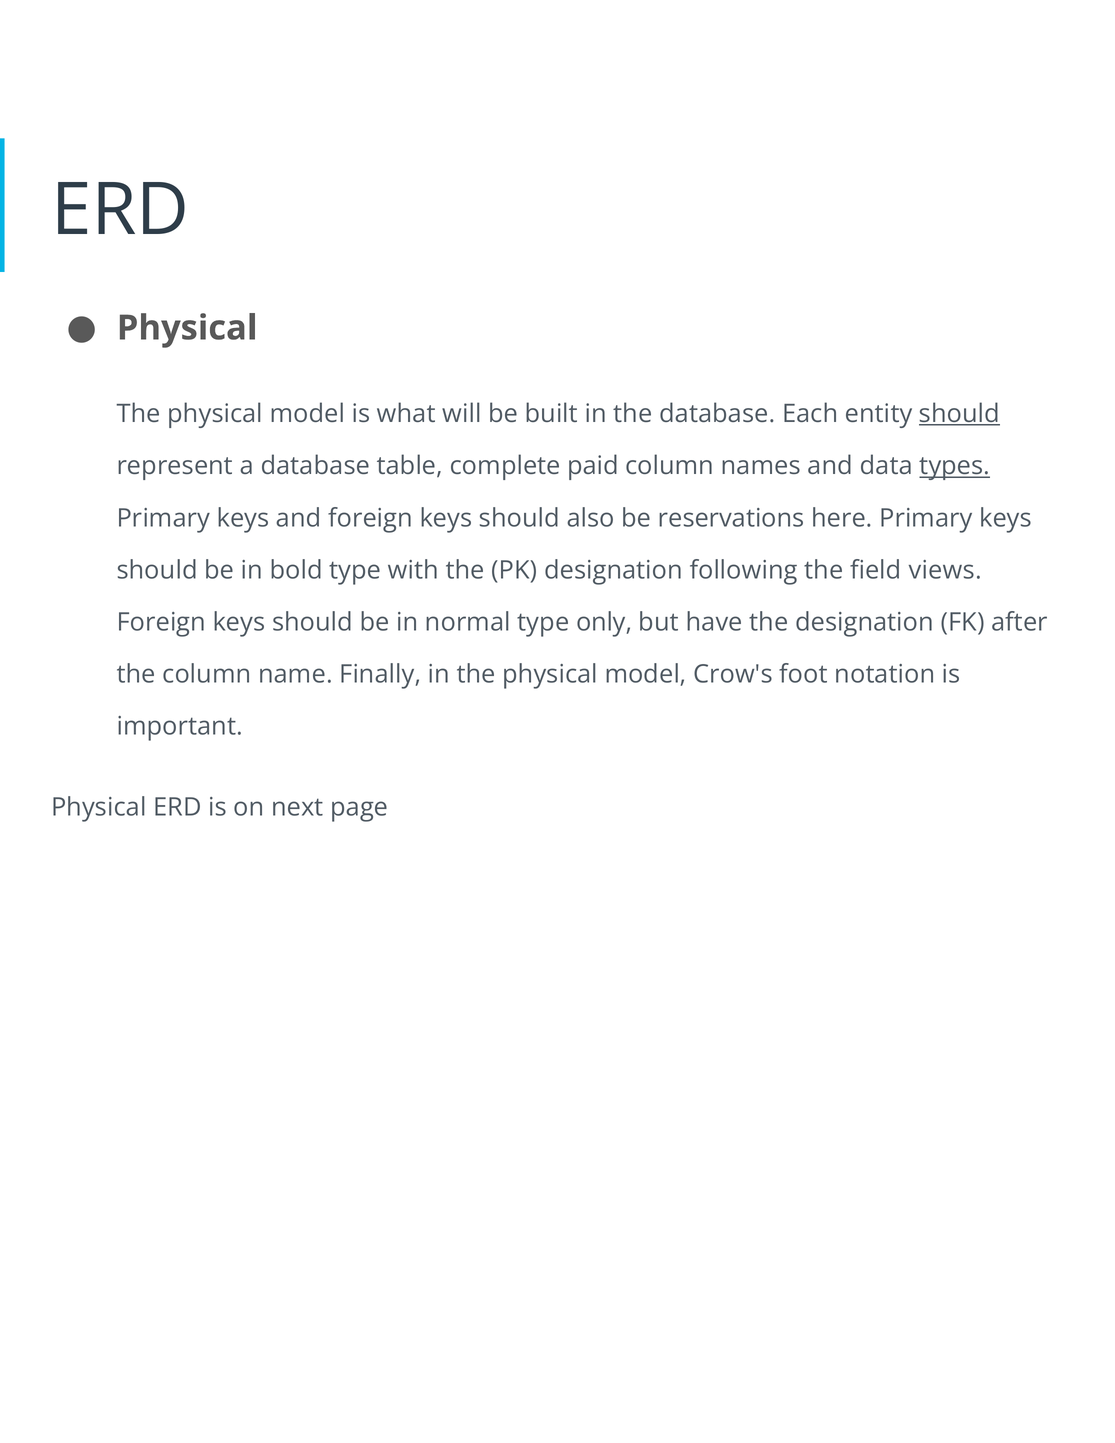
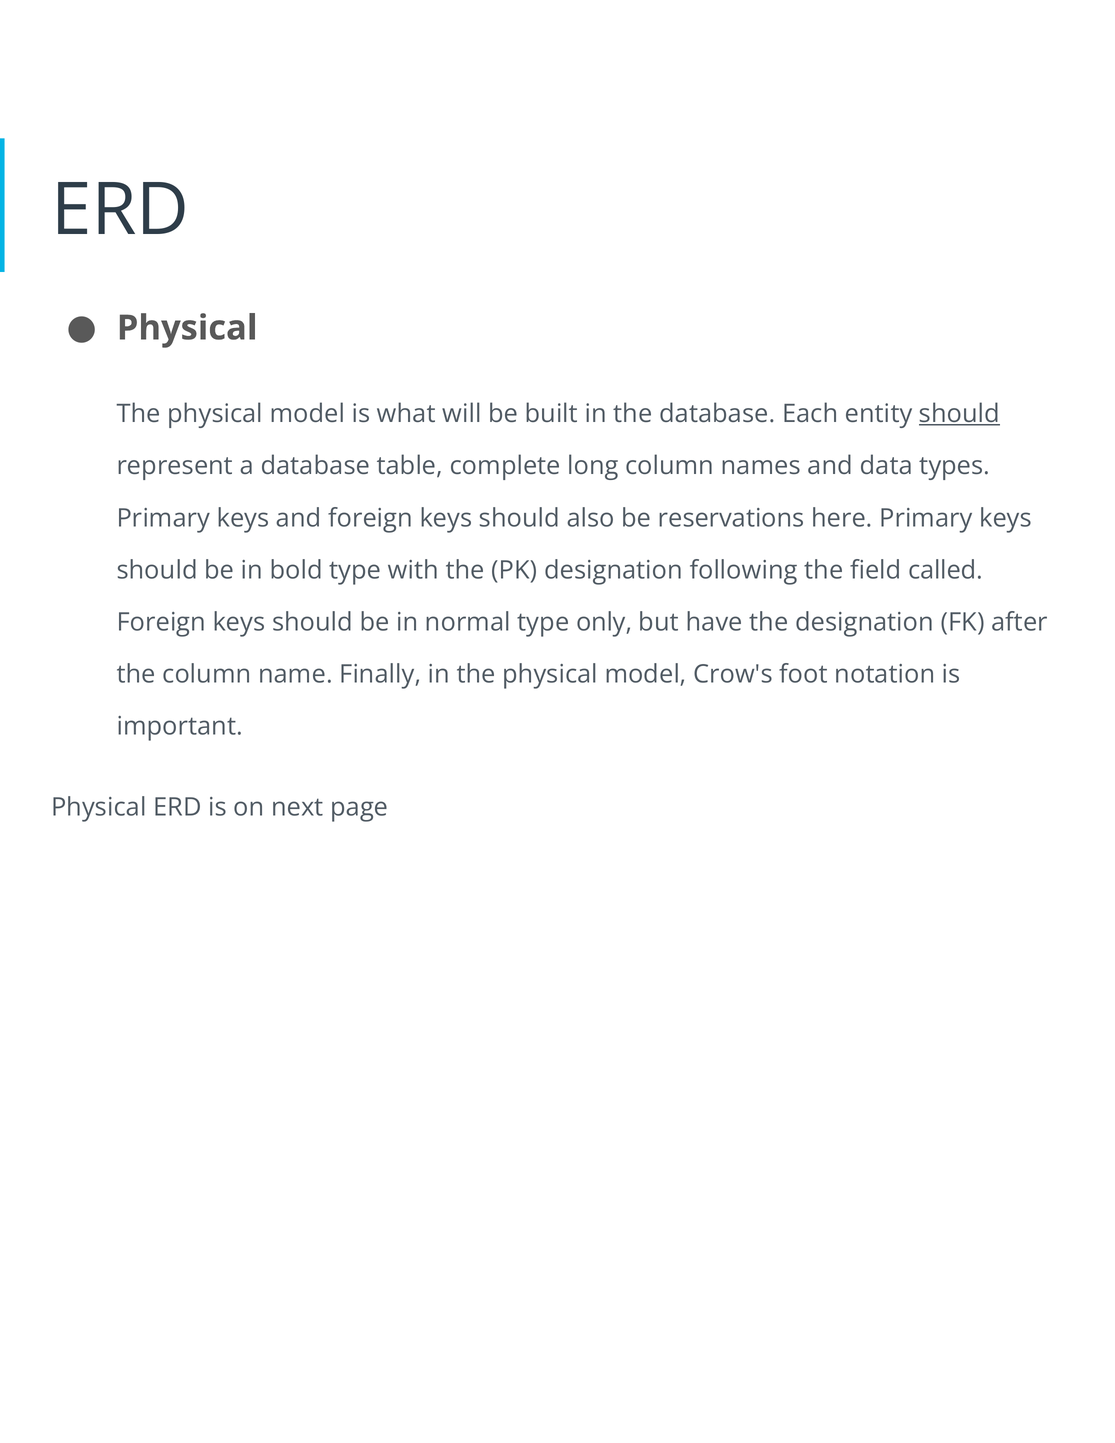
paid: paid -> long
types underline: present -> none
views: views -> called
